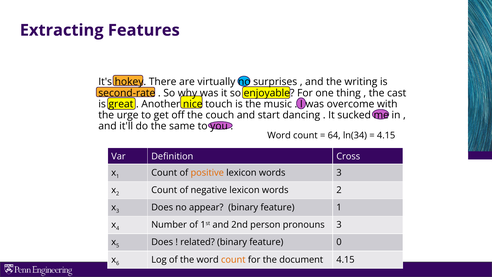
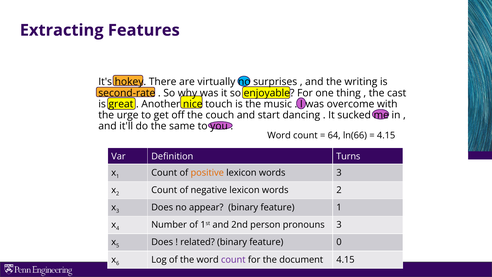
ln(34: ln(34 -> ln(66
Cross: Cross -> Turns
count at (233, 259) colour: orange -> purple
